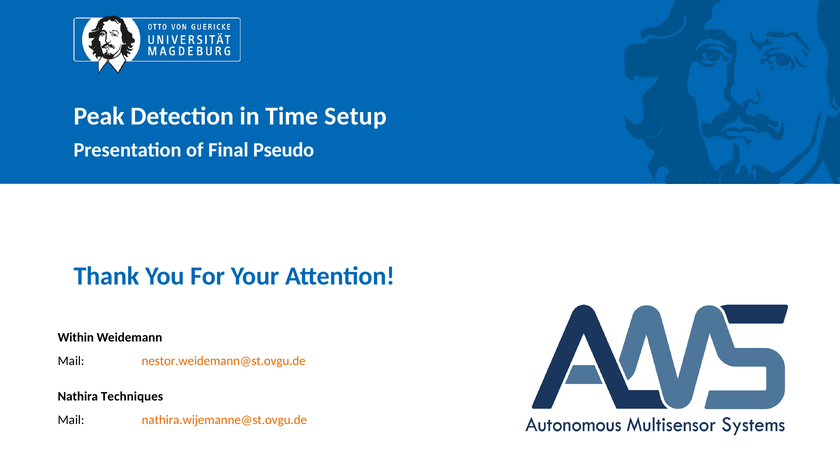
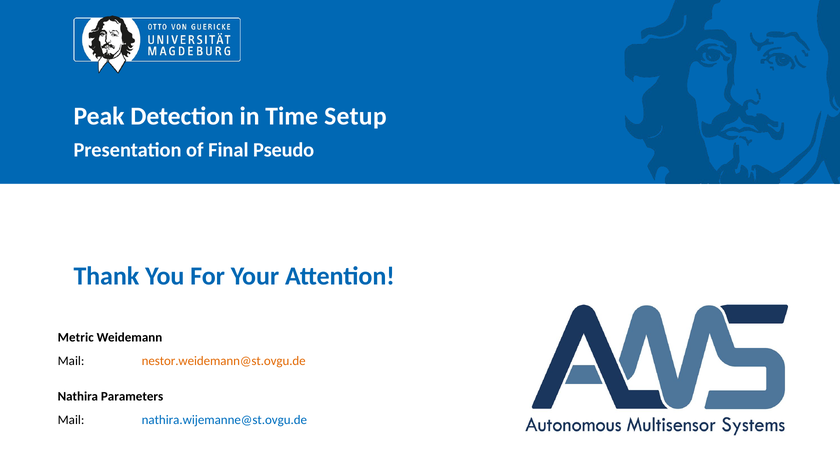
Within: Within -> Metric
Techniques: Techniques -> Parameters
nathira.wijemanne@st.ovgu.de colour: orange -> blue
